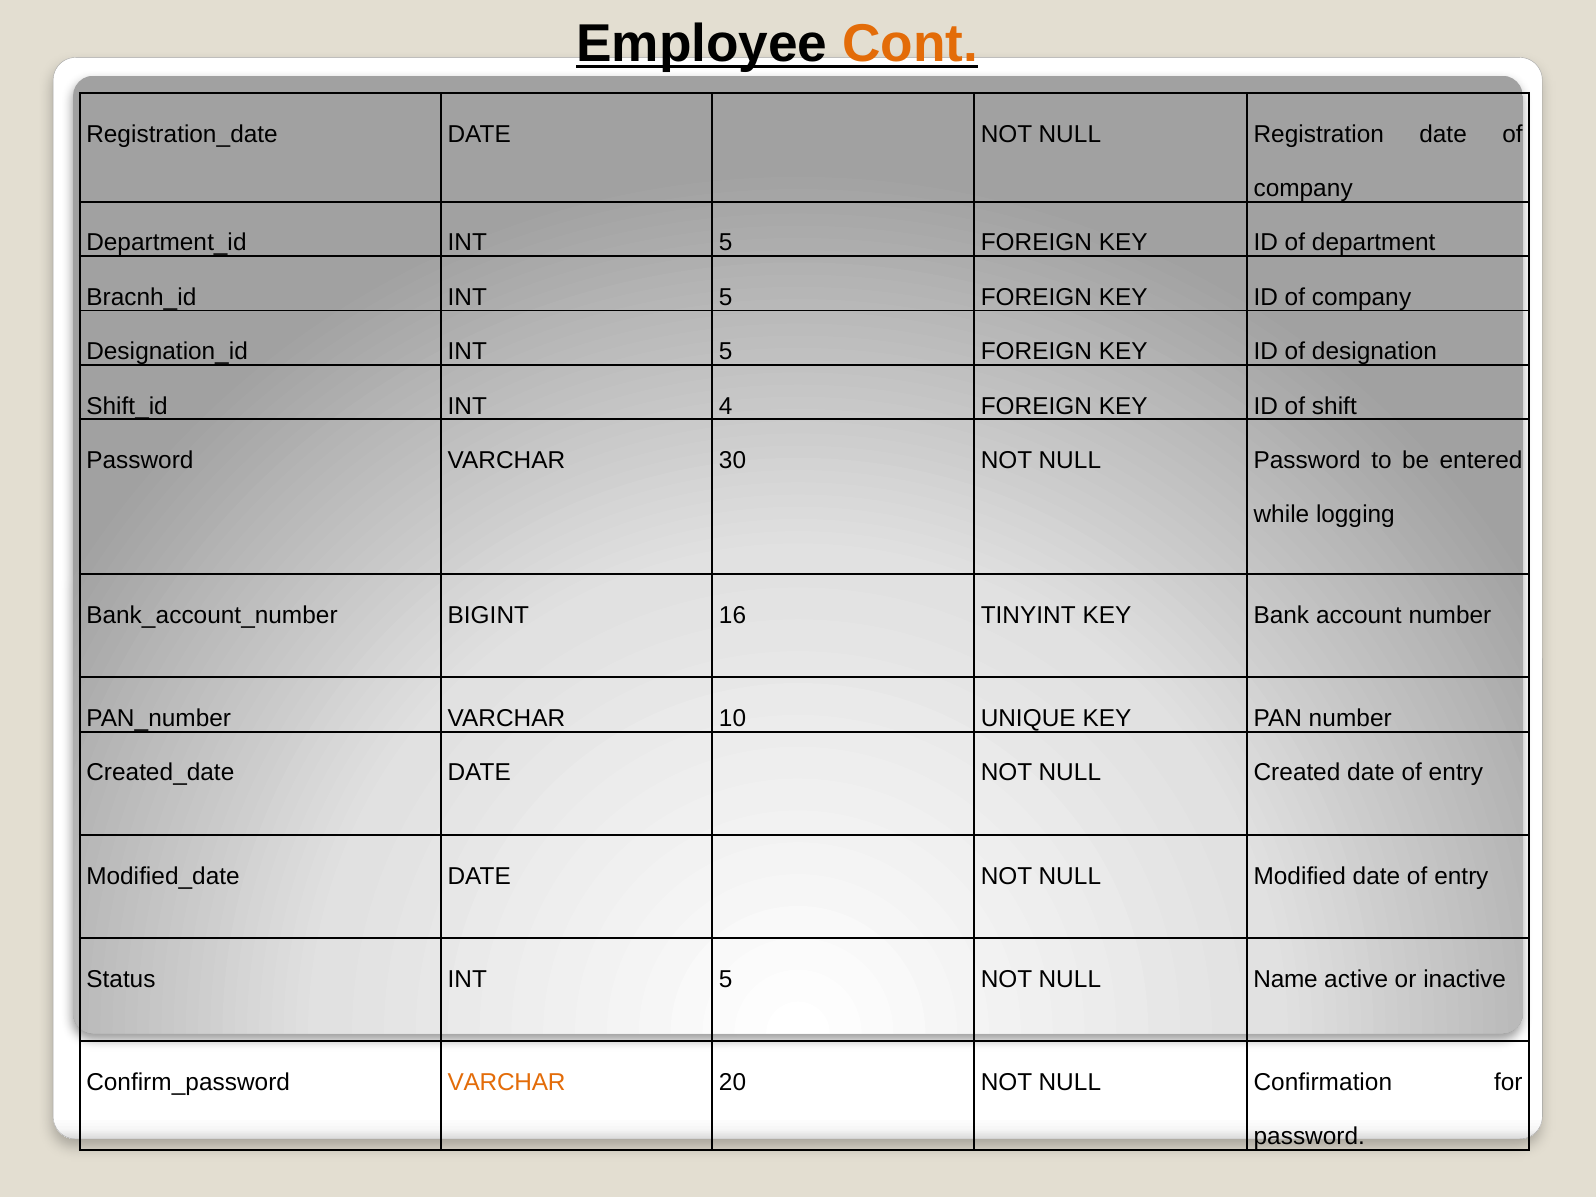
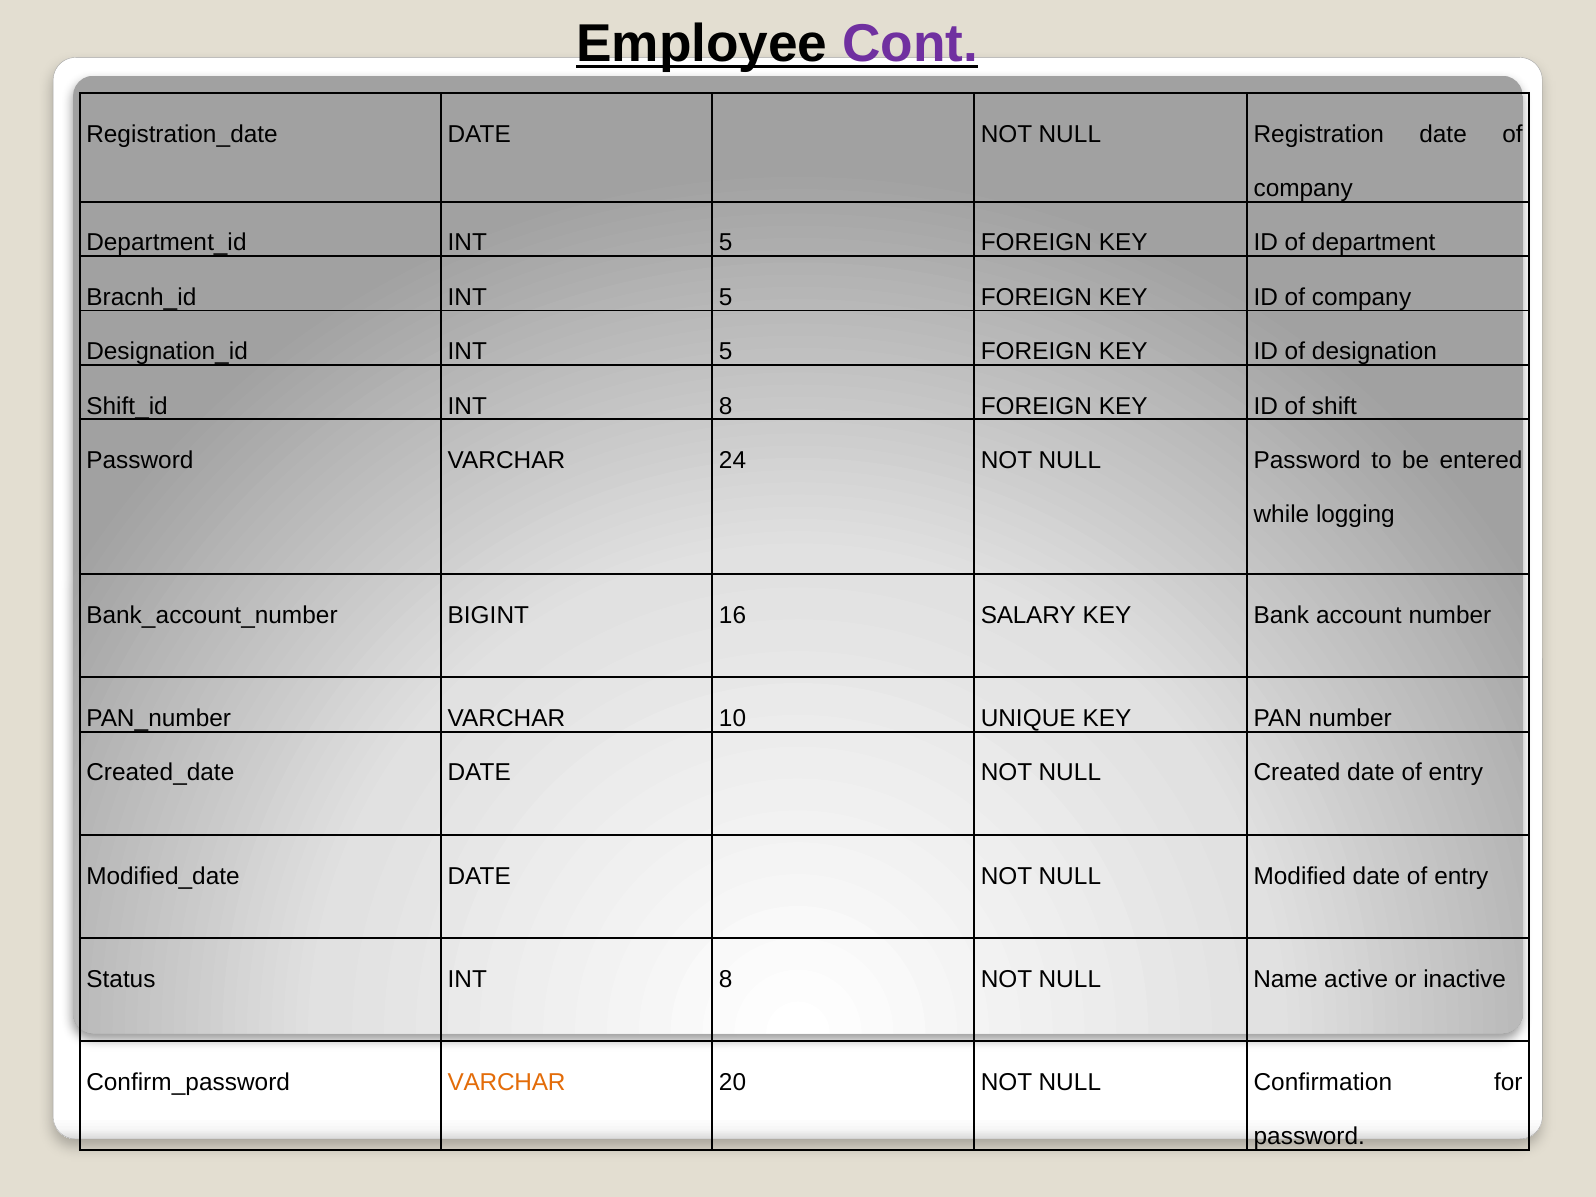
Cont colour: orange -> purple
4 at (726, 406): 4 -> 8
30: 30 -> 24
TINYINT: TINYINT -> SALARY
Status INT 5: 5 -> 8
